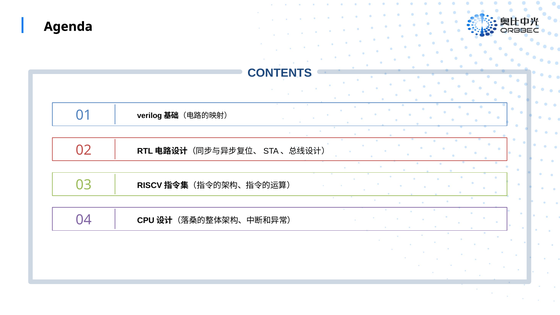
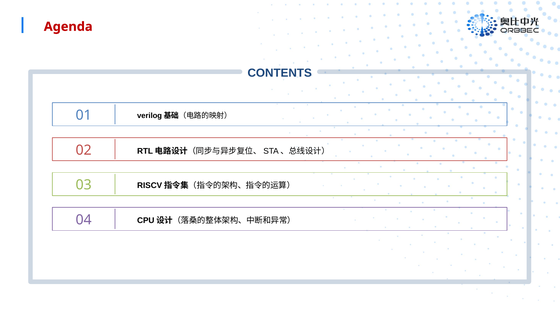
Agenda colour: black -> red
